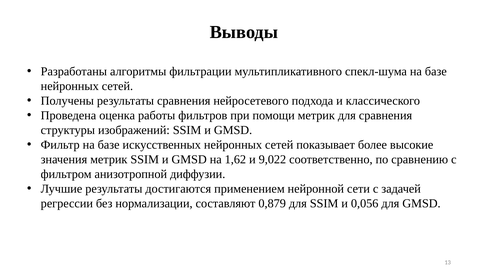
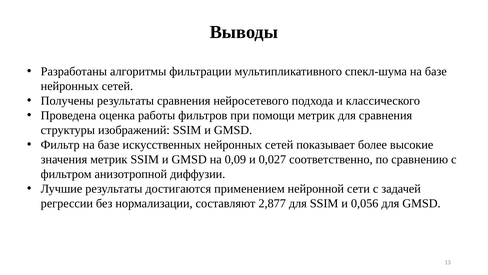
1,62: 1,62 -> 0,09
9,022: 9,022 -> 0,027
0,879: 0,879 -> 2,877
